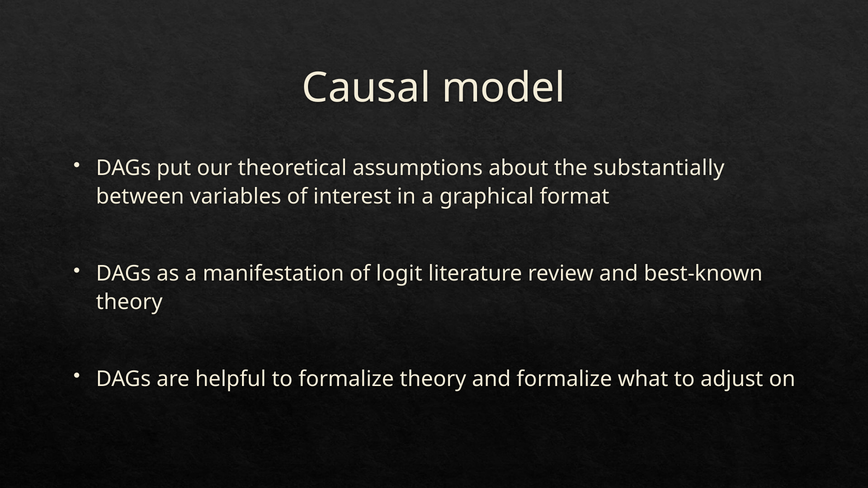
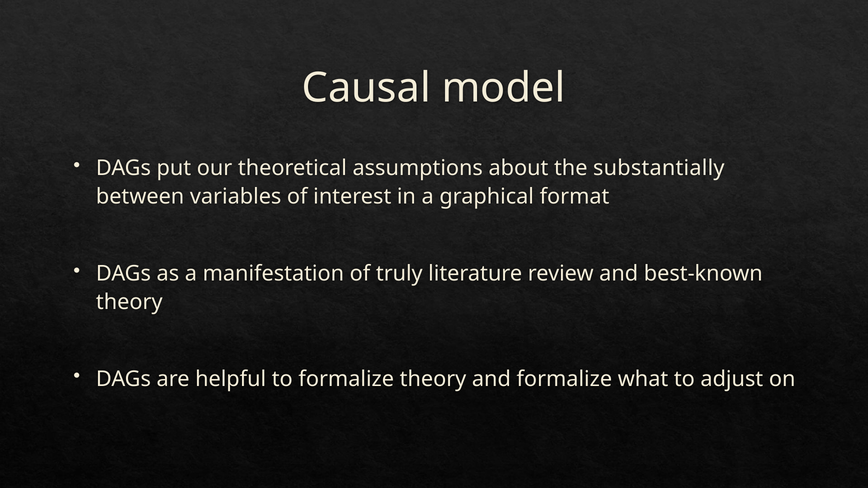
logit: logit -> truly
